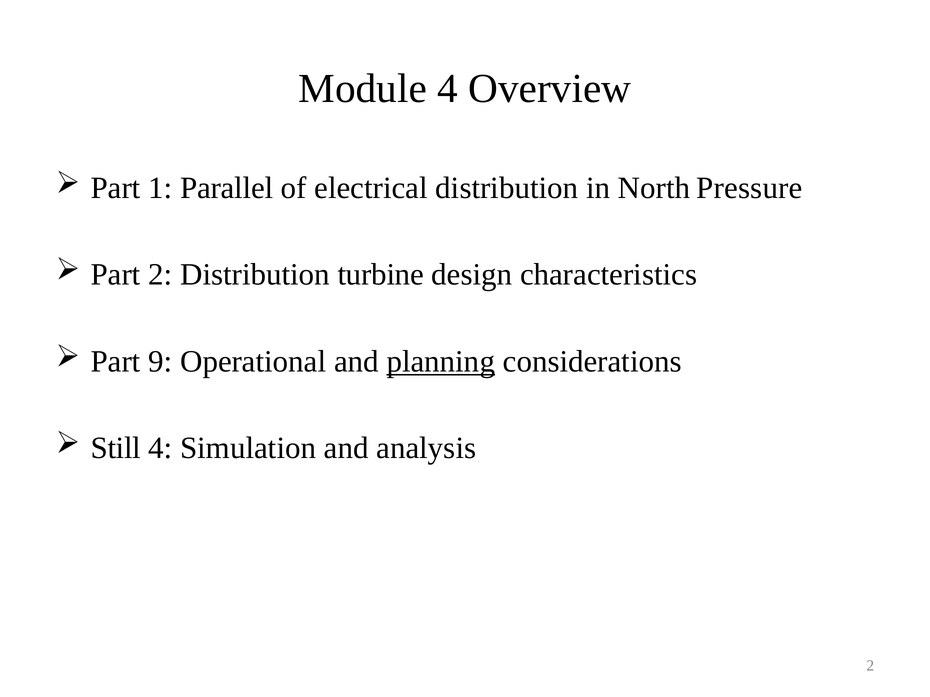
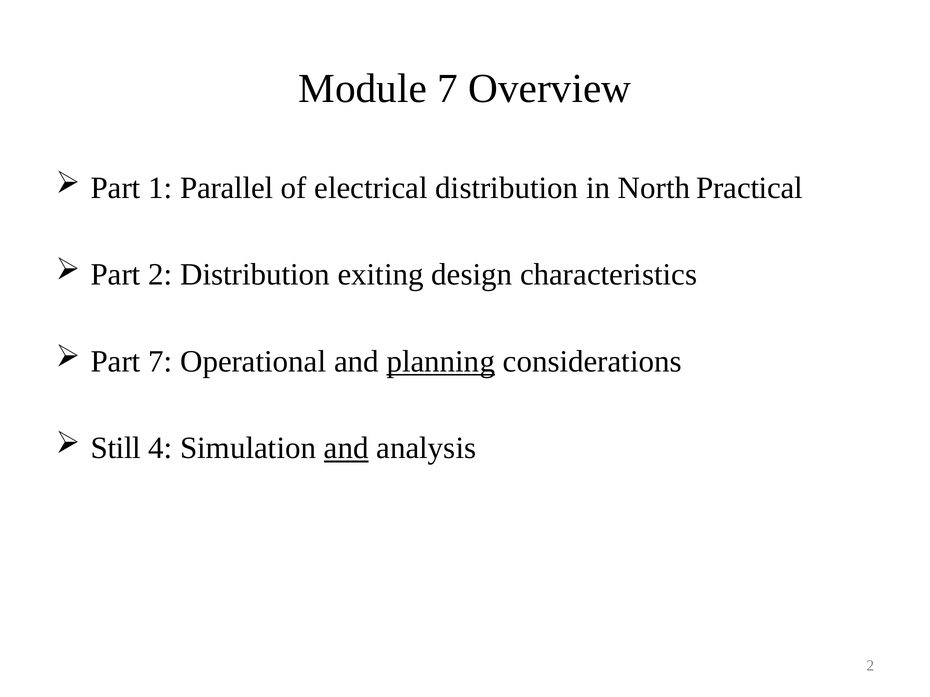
Module 4: 4 -> 7
Pressure: Pressure -> Practical
turbine: turbine -> exiting
Part 9: 9 -> 7
and at (346, 449) underline: none -> present
